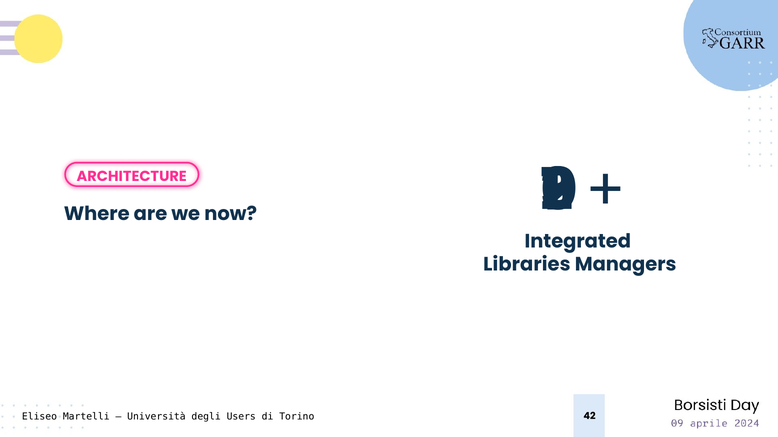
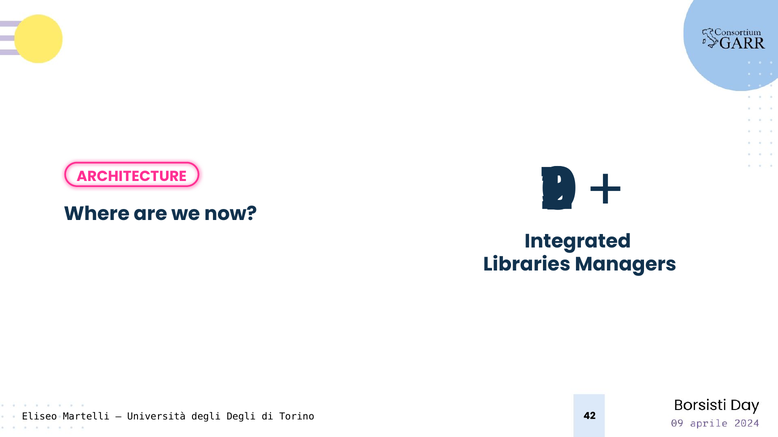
degli Users: Users -> Degli
